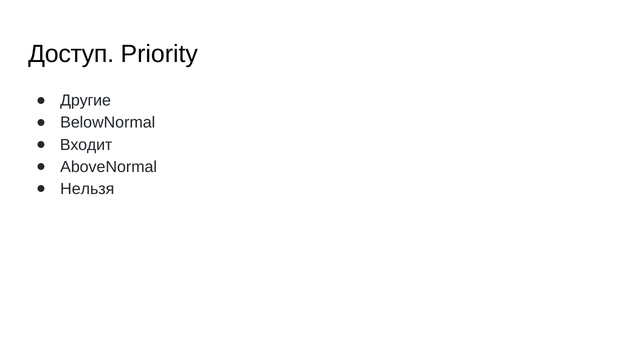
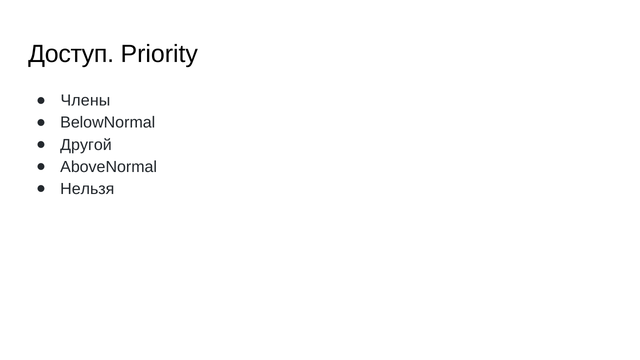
Другие: Другие -> Члены
Входит: Входит -> Другой
